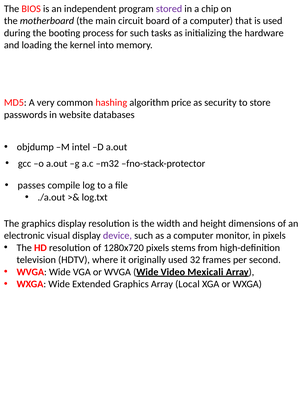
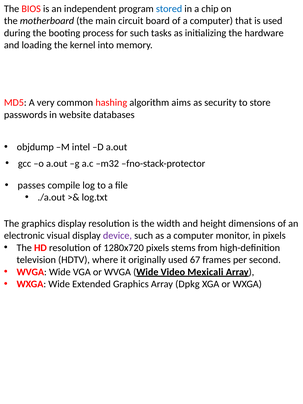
stored colour: purple -> blue
price: price -> aims
32: 32 -> 67
Local: Local -> Dpkg
